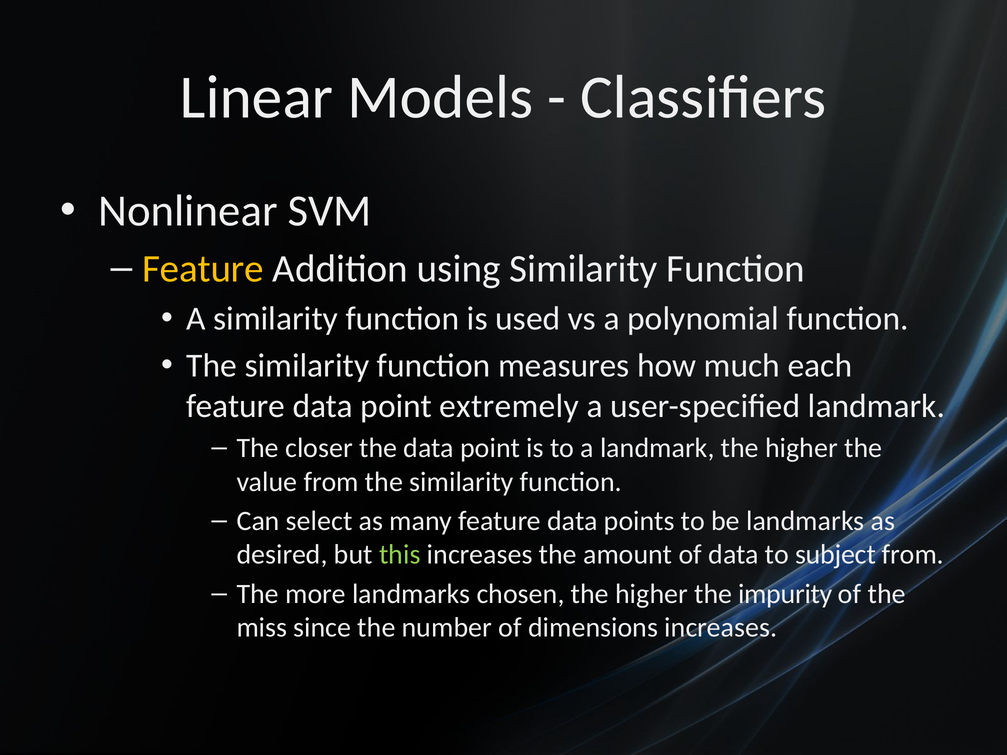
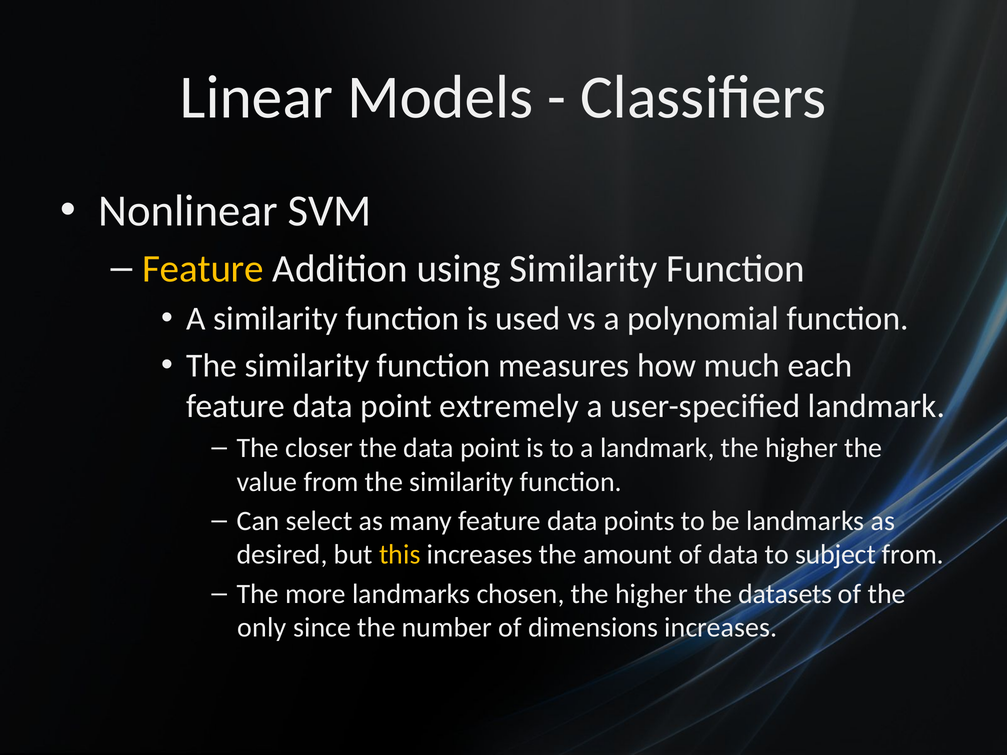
this colour: light green -> yellow
impurity: impurity -> datasets
miss: miss -> only
